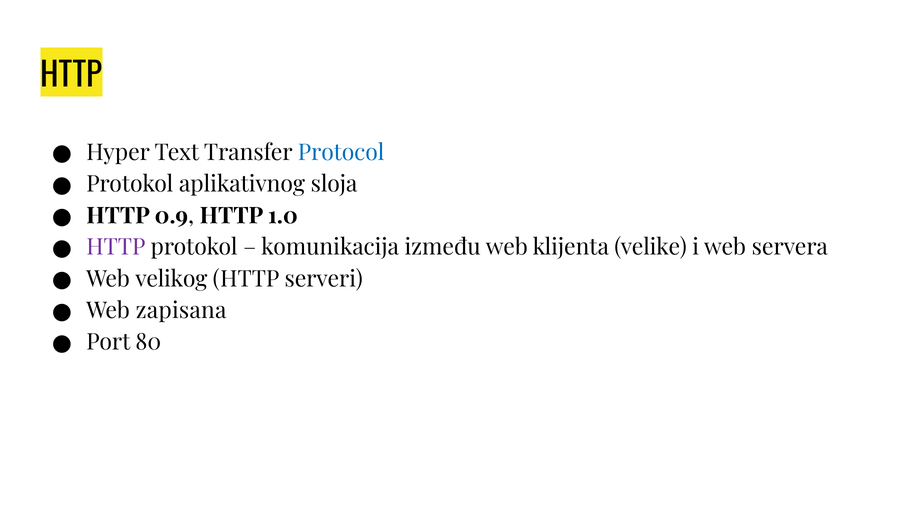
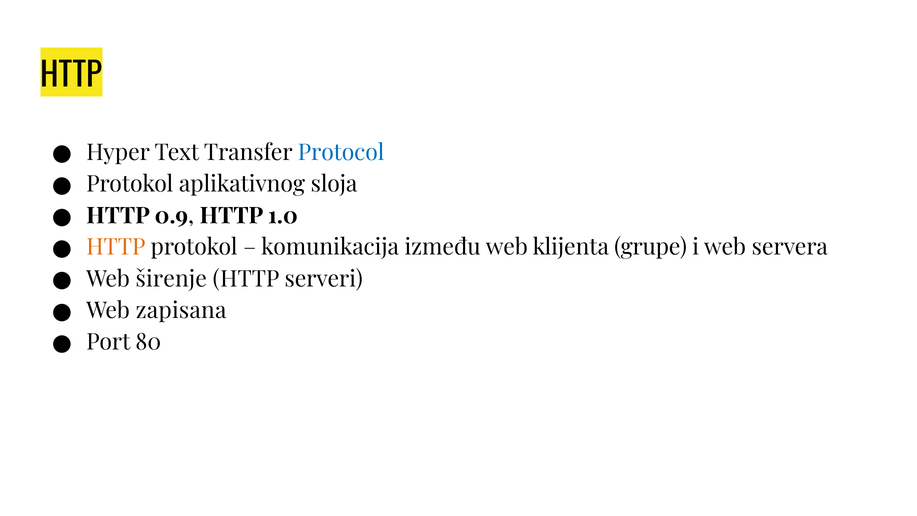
HTTP at (116, 247) colour: purple -> orange
velike: velike -> grupe
velikog: velikog -> širenje
